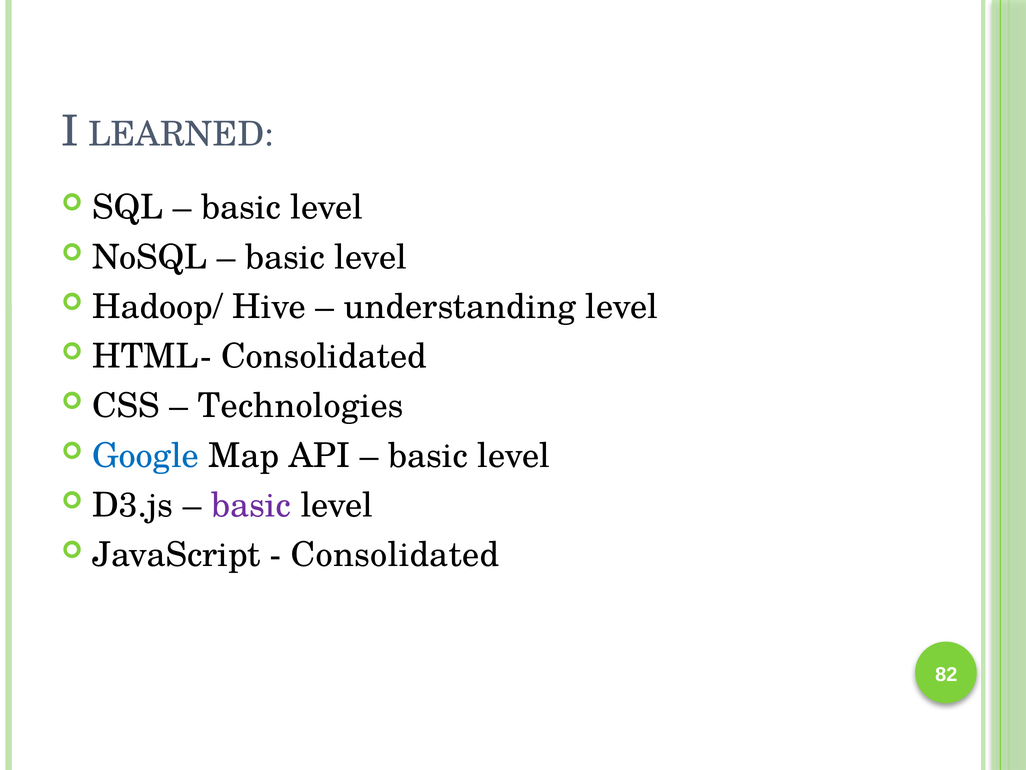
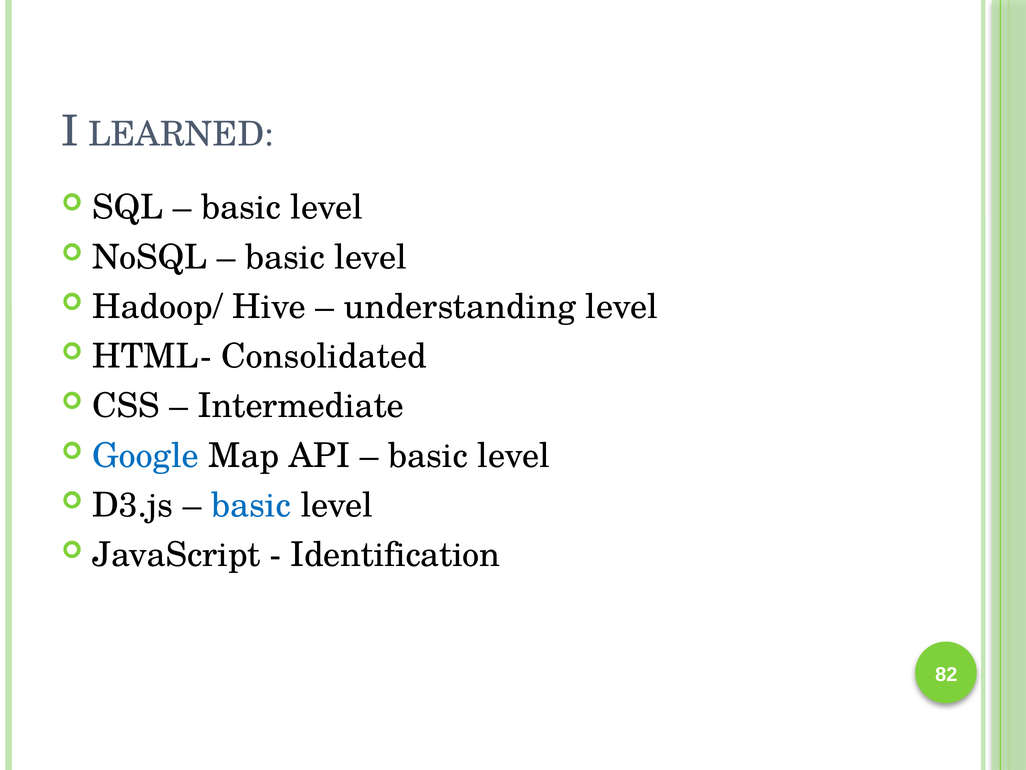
Technologies: Technologies -> Intermediate
basic at (251, 505) colour: purple -> blue
Consolidated at (395, 555): Consolidated -> Identification
